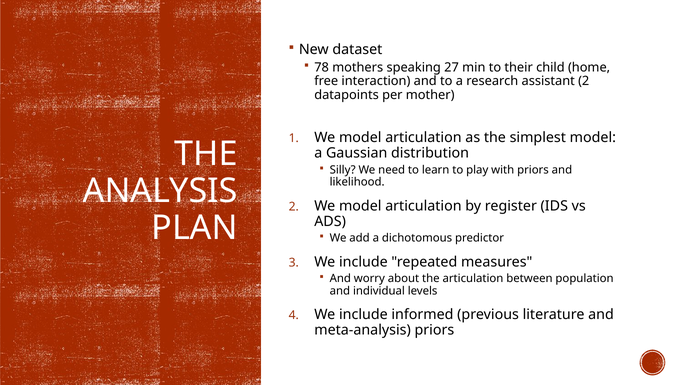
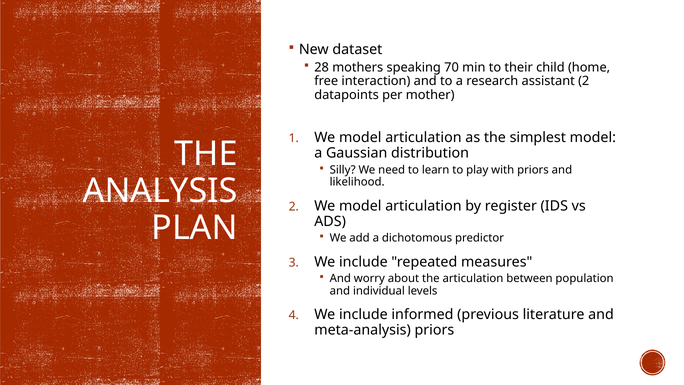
78: 78 -> 28
27: 27 -> 70
